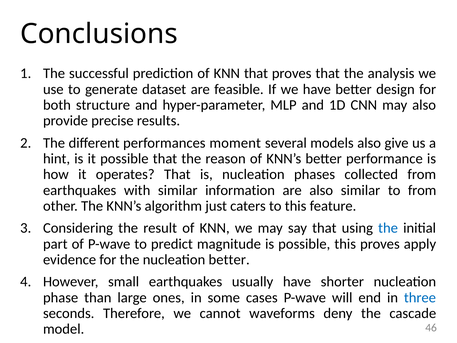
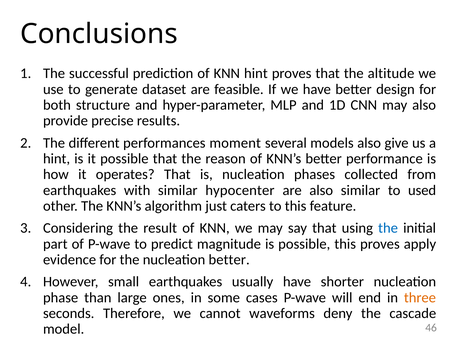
KNN that: that -> hint
analysis: analysis -> altitude
information: information -> hypocenter
to from: from -> used
three colour: blue -> orange
